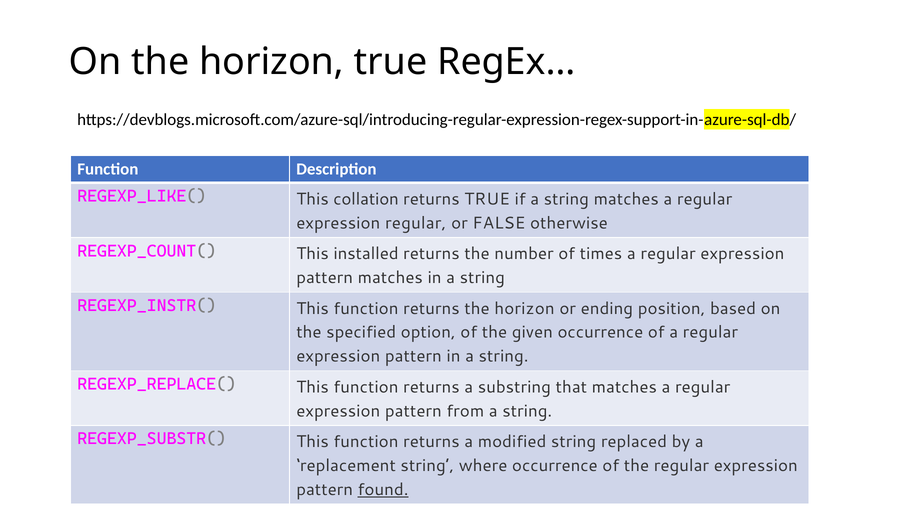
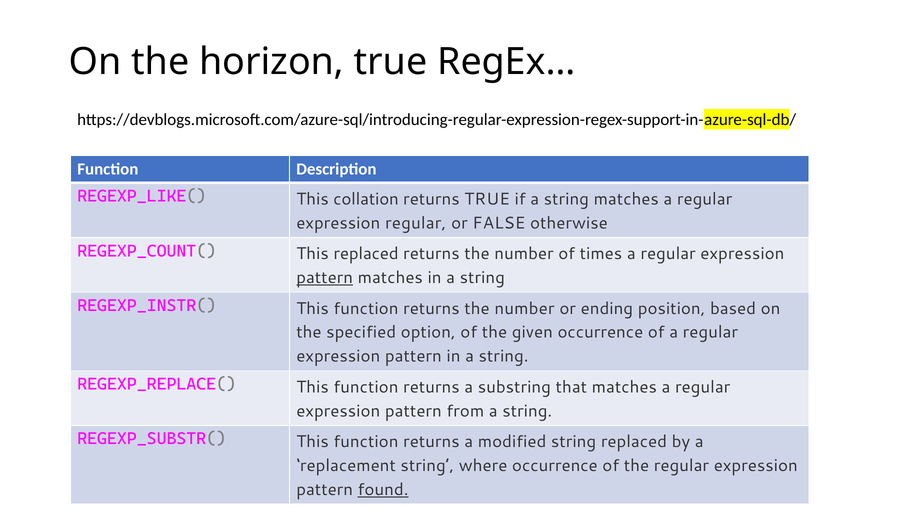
This installed: installed -> replaced
pattern at (325, 278) underline: none -> present
function returns the horizon: horizon -> number
